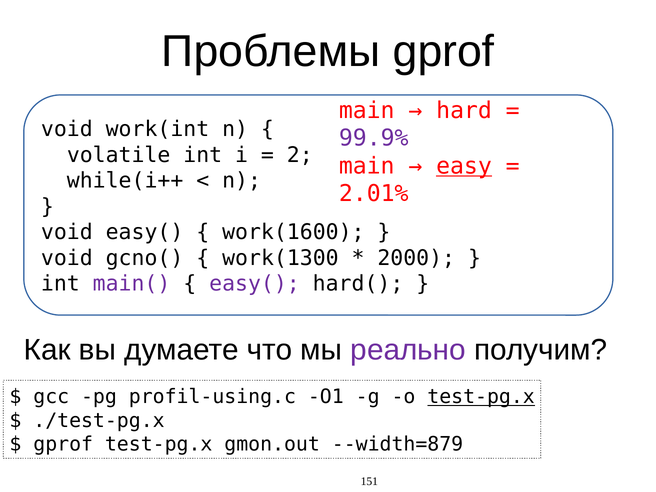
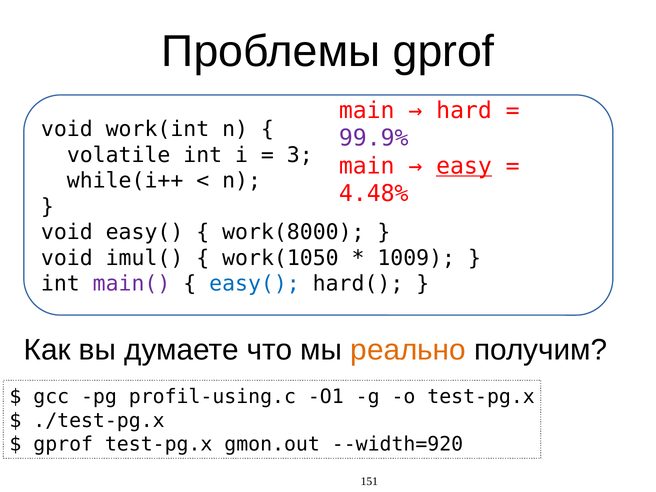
2: 2 -> 3
2.01%: 2.01% -> 4.48%
work(1600: work(1600 -> work(8000
gcno(: gcno( -> imul(
work(1300: work(1300 -> work(1050
2000: 2000 -> 1009
easy( at (254, 284) colour: purple -> blue
реально colour: purple -> orange
test-pg.x at (481, 397) underline: present -> none
--width=879: --width=879 -> --width=920
